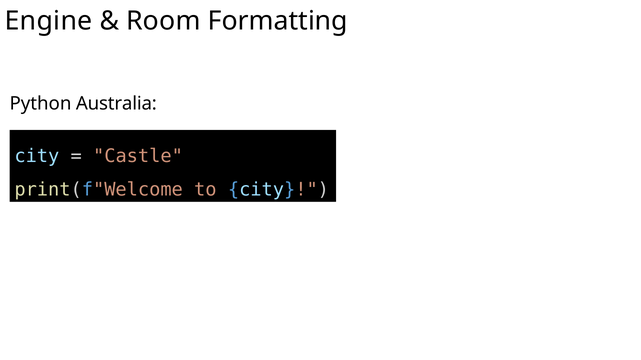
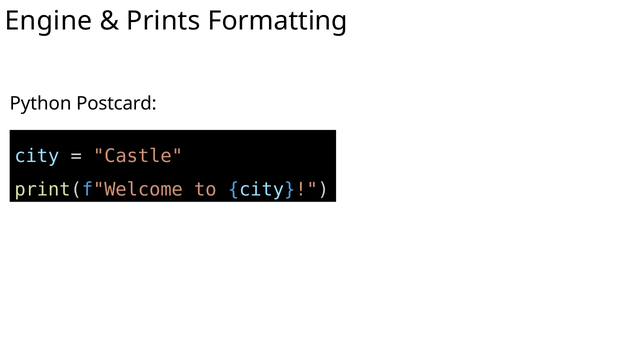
Room: Room -> Prints
Australia: Australia -> Postcard
